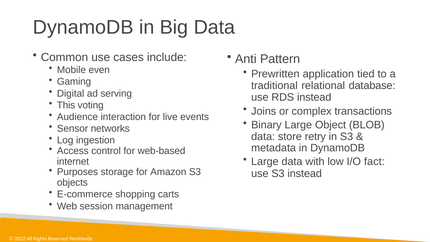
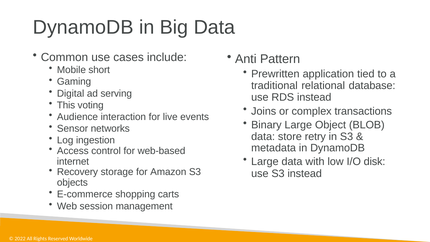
even: even -> short
fact: fact -> disk
Purposes: Purposes -> Recovery
